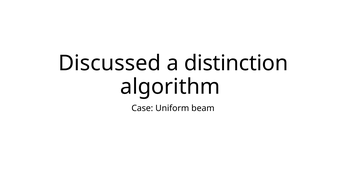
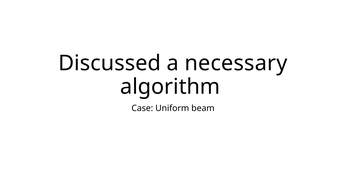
distinction: distinction -> necessary
